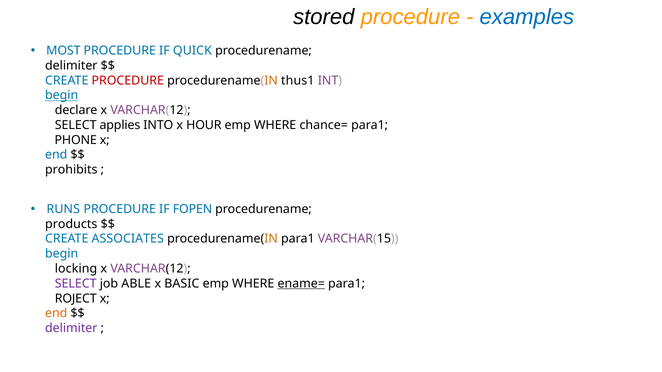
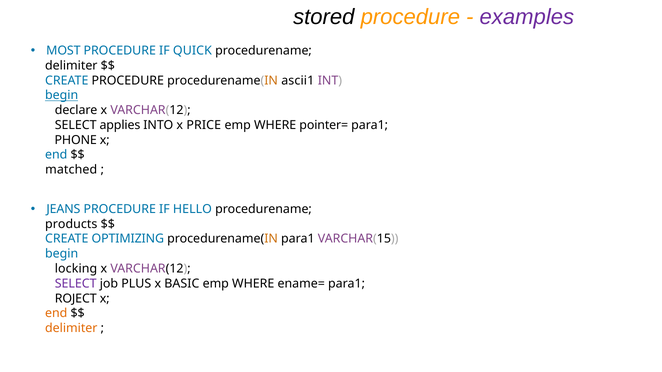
examples colour: blue -> purple
PROCEDURE at (128, 81) colour: red -> black
thus1: thus1 -> ascii1
HOUR: HOUR -> PRICE
chance=: chance= -> pointer=
prohibits: prohibits -> matched
RUNS: RUNS -> JEANS
FOPEN: FOPEN -> HELLO
ASSOCIATES: ASSOCIATES -> OPTIMIZING
ABLE: ABLE -> PLUS
ename= underline: present -> none
delimiter at (71, 328) colour: purple -> orange
